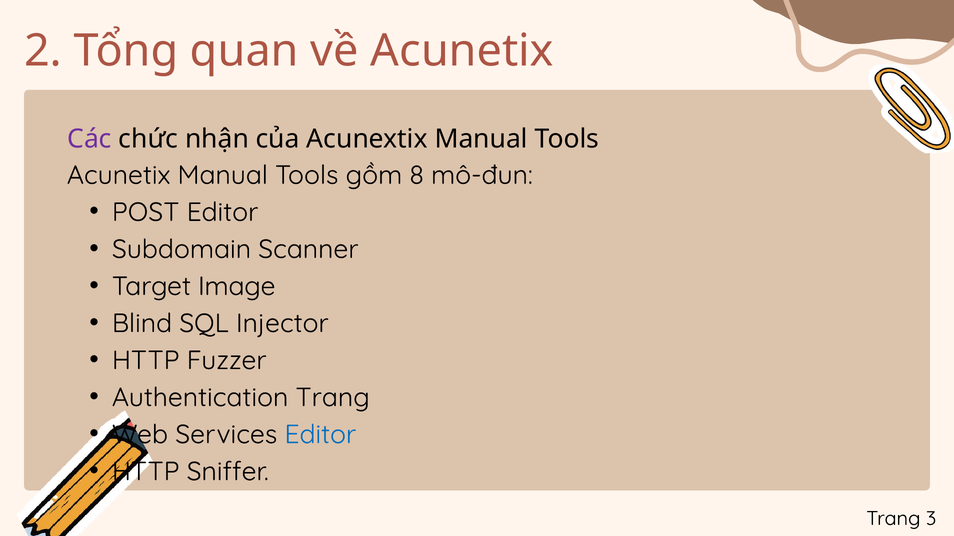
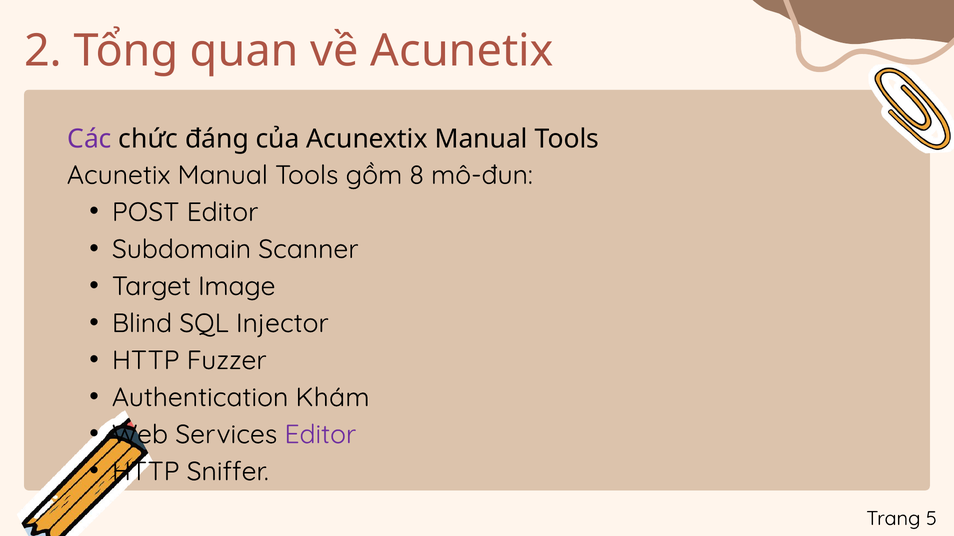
nhận: nhận -> đáng
Authentication Trang: Trang -> Khám
Editor at (320, 435) colour: blue -> purple
3: 3 -> 5
